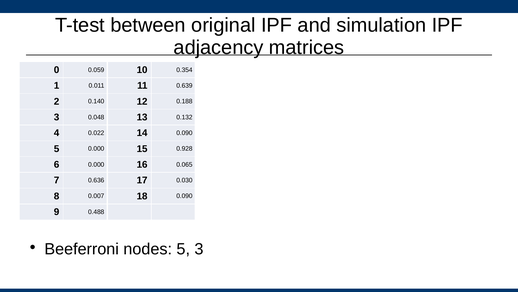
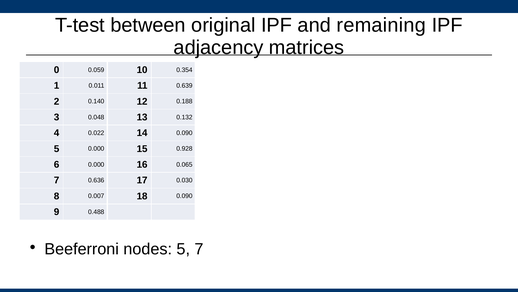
simulation: simulation -> remaining
5 3: 3 -> 7
